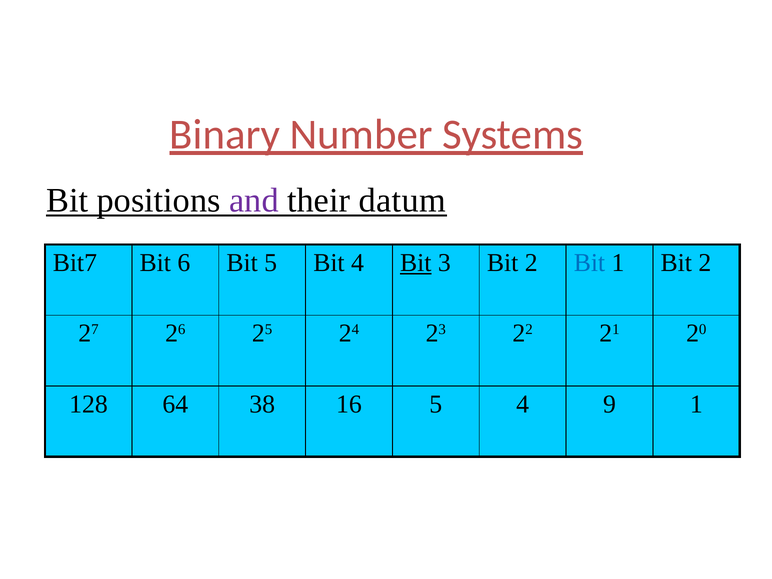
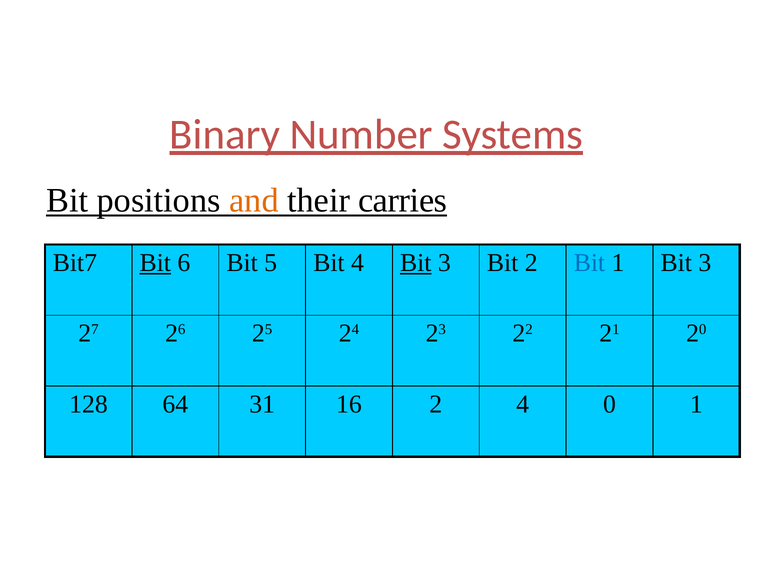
and colour: purple -> orange
datum: datum -> carries
Bit at (155, 263) underline: none -> present
1 Bit 2: 2 -> 3
38: 38 -> 31
16 5: 5 -> 2
9: 9 -> 0
